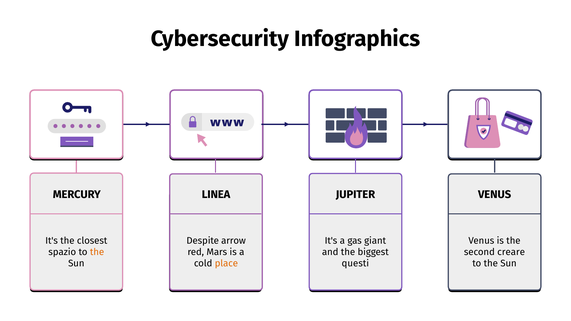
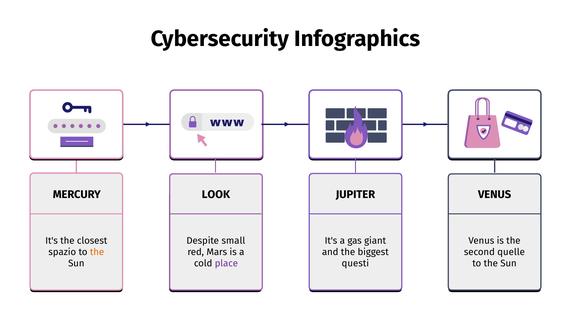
LINEA: LINEA -> LOOK
arrow: arrow -> small
creare: creare -> quelle
place colour: orange -> purple
